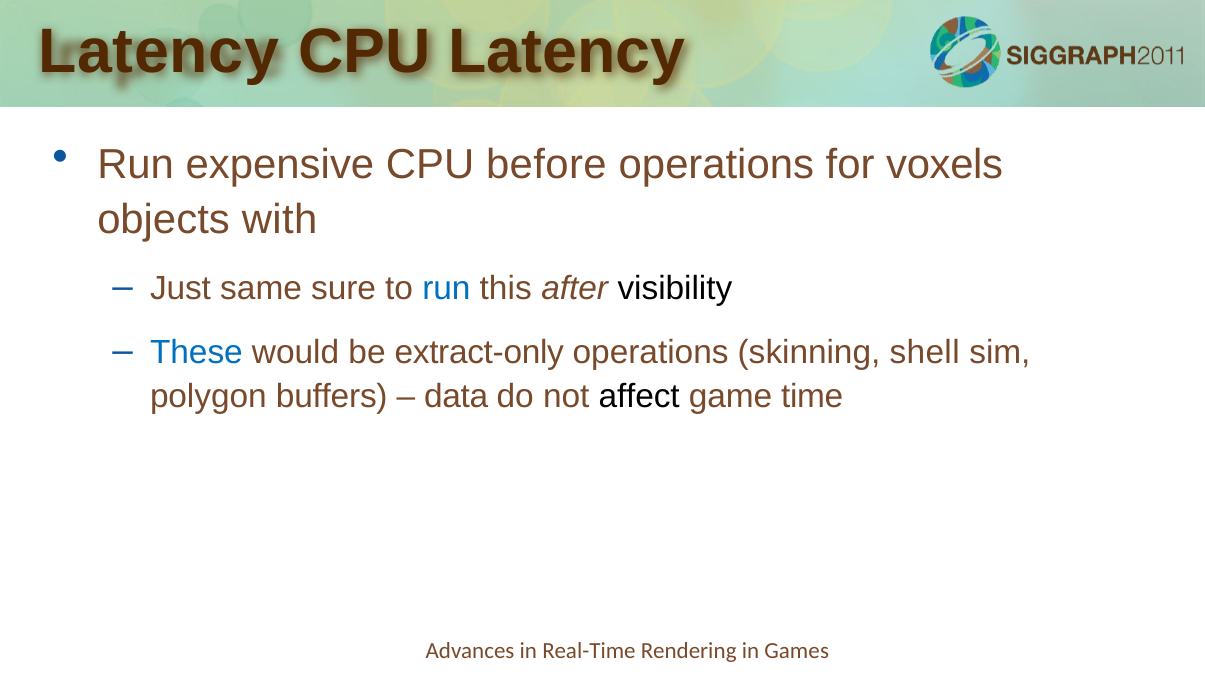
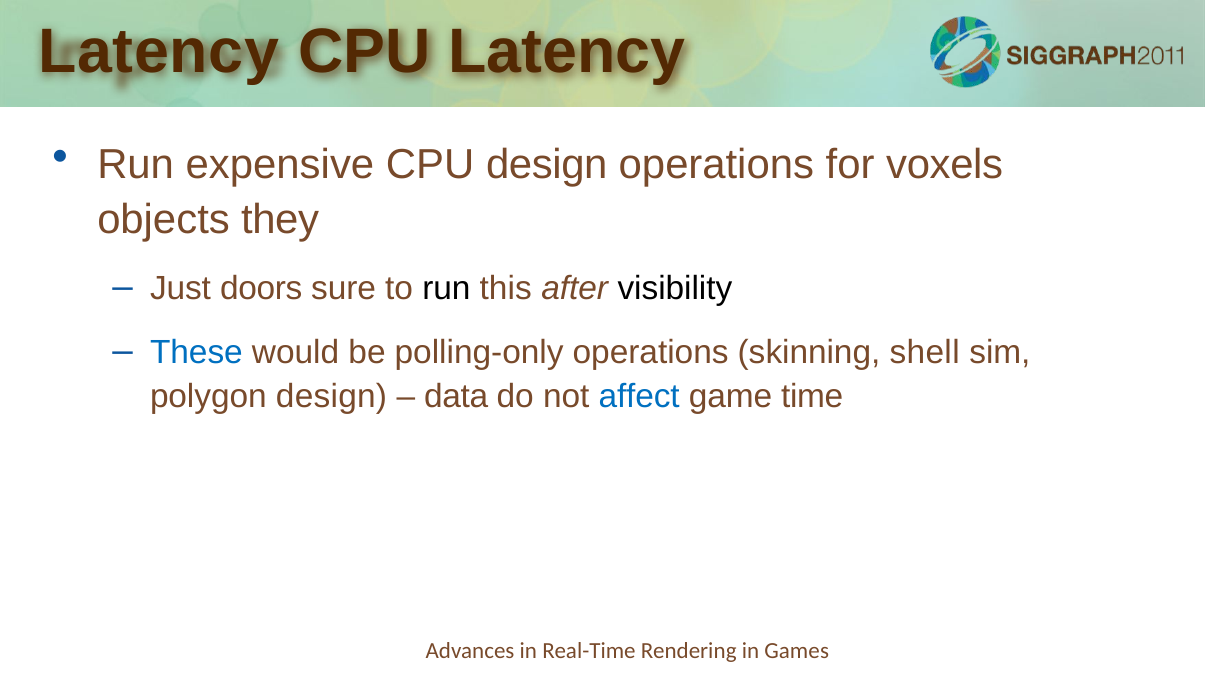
CPU before: before -> design
with: with -> they
same: same -> doors
run at (446, 288) colour: blue -> black
extract-only: extract-only -> polling-only
polygon buffers: buffers -> design
affect colour: black -> blue
